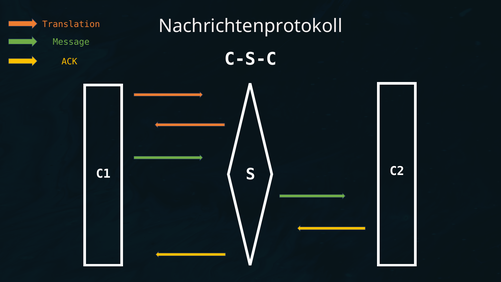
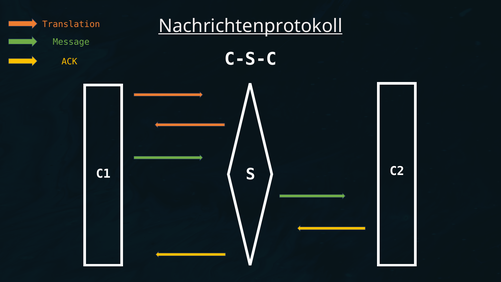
Nachrichtenprotokoll underline: none -> present
